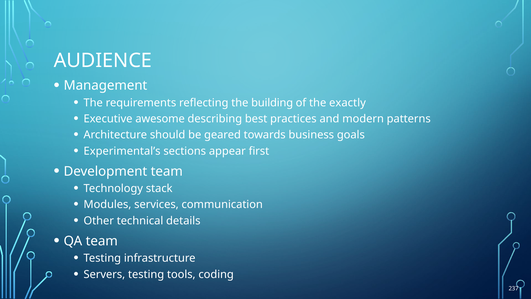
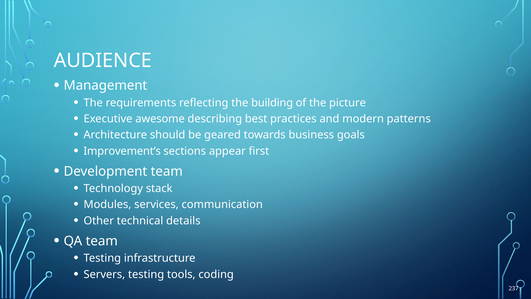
exactly: exactly -> picture
Experimental’s: Experimental’s -> Improvement’s
